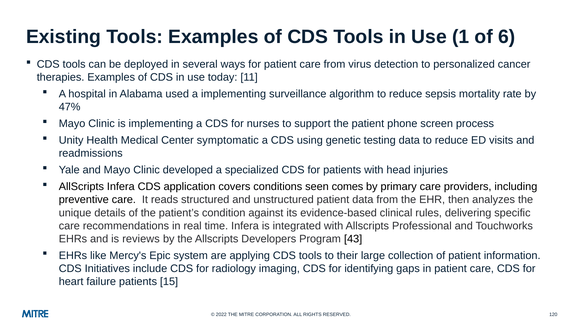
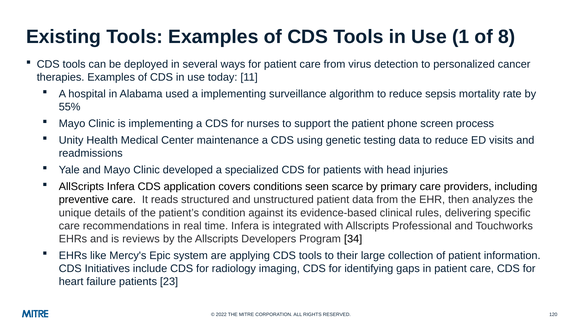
6: 6 -> 8
47%: 47% -> 55%
symptomatic: symptomatic -> maintenance
comes: comes -> scarce
43: 43 -> 34
15: 15 -> 23
